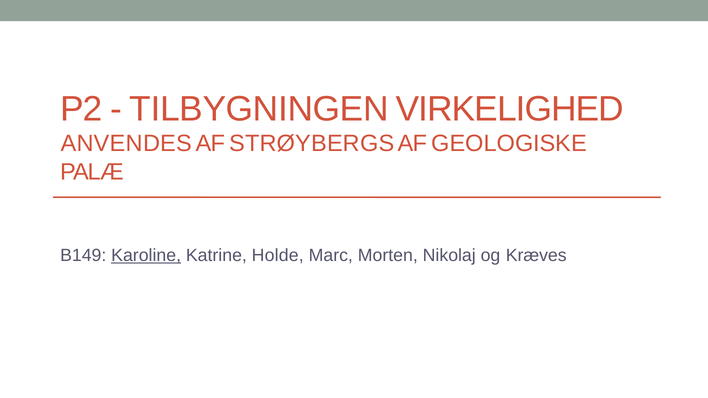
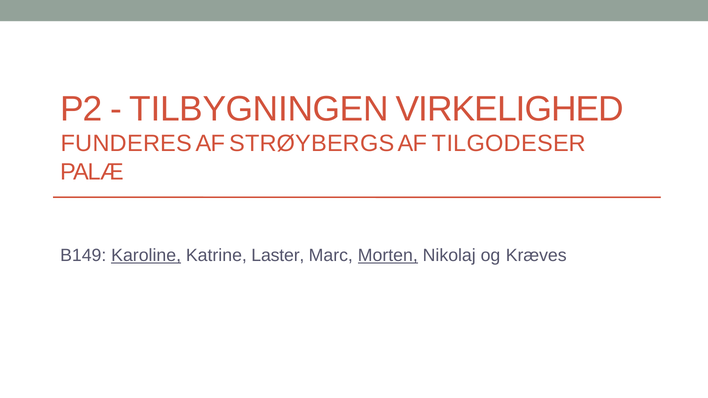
ANVENDES: ANVENDES -> FUNDERES
GEOLOGISKE: GEOLOGISKE -> TILGODESER
Holde: Holde -> Laster
Morten underline: none -> present
